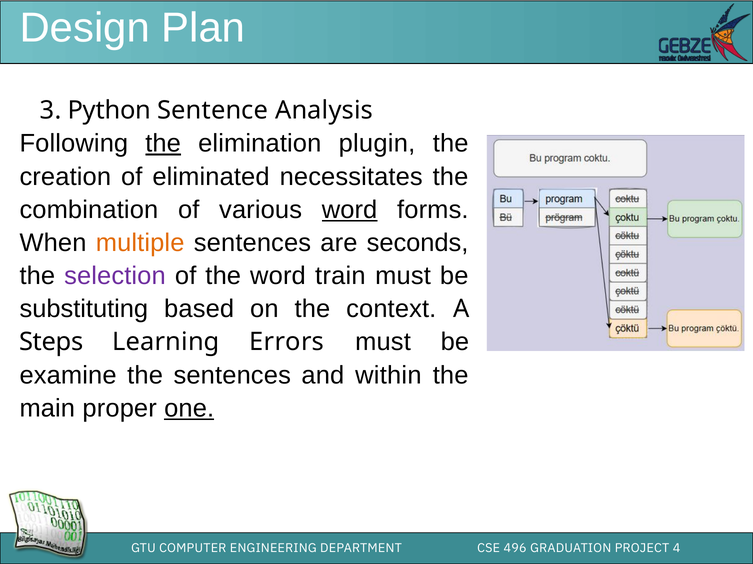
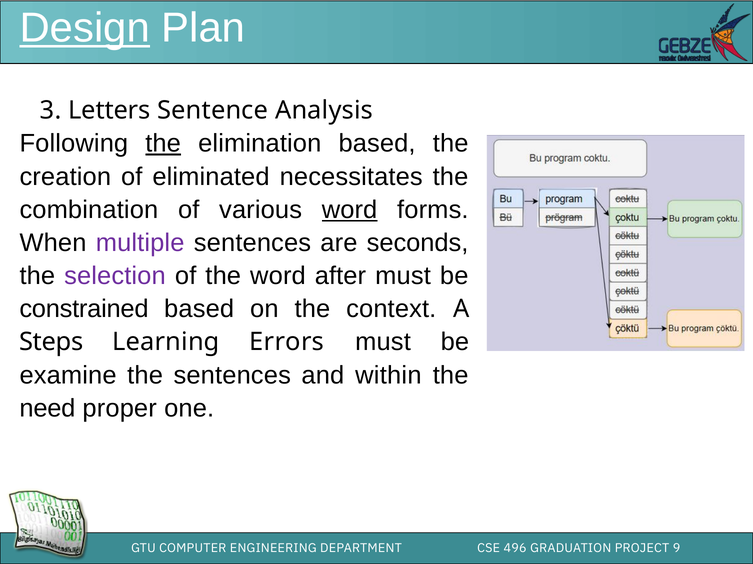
Design underline: none -> present
Python: Python -> Letters
elimination plugin: plugin -> based
multiple colour: orange -> purple
train: train -> after
substituting: substituting -> constrained
main: main -> need
one underline: present -> none
4: 4 -> 9
